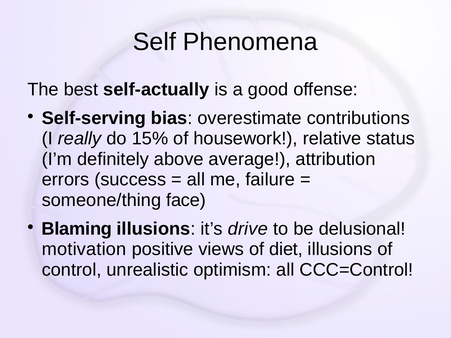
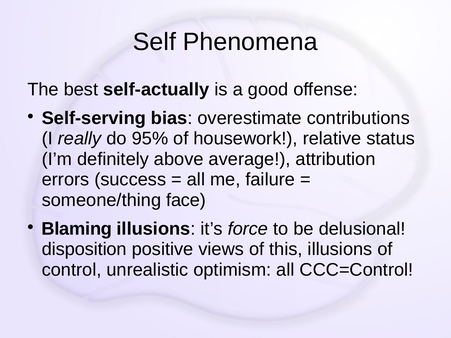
15%: 15% -> 95%
drive: drive -> force
motivation: motivation -> disposition
diet: diet -> this
